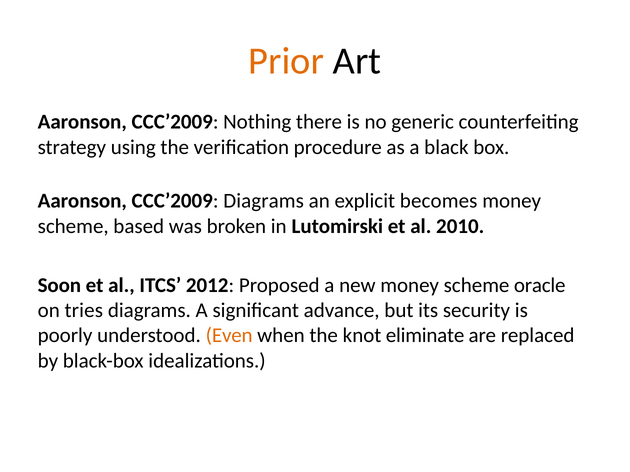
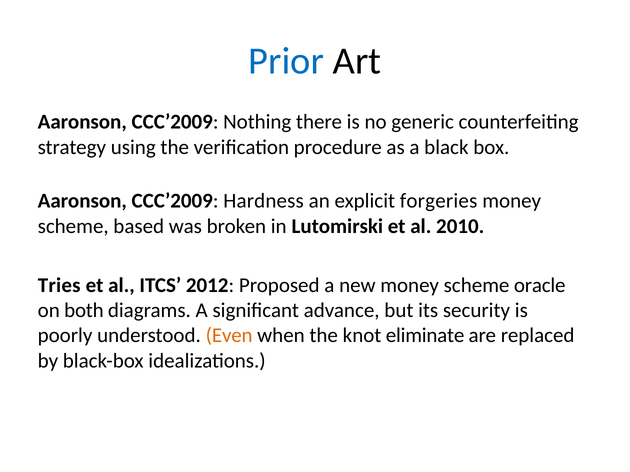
Prior colour: orange -> blue
CCC’2009 Diagrams: Diagrams -> Hardness
becomes: becomes -> forgeries
Soon: Soon -> Tries
tries: tries -> both
